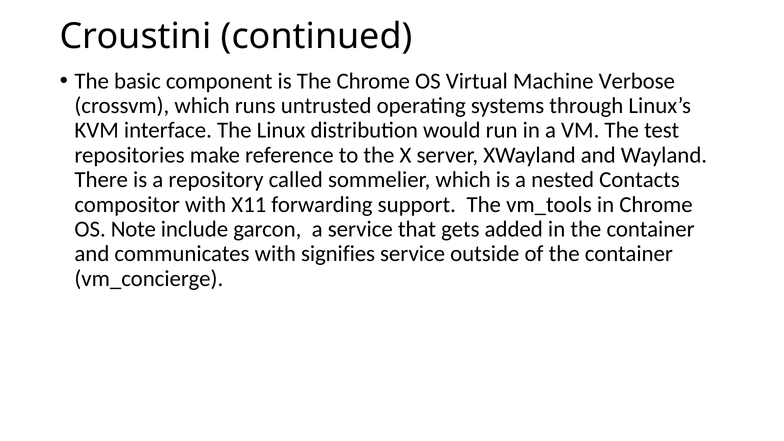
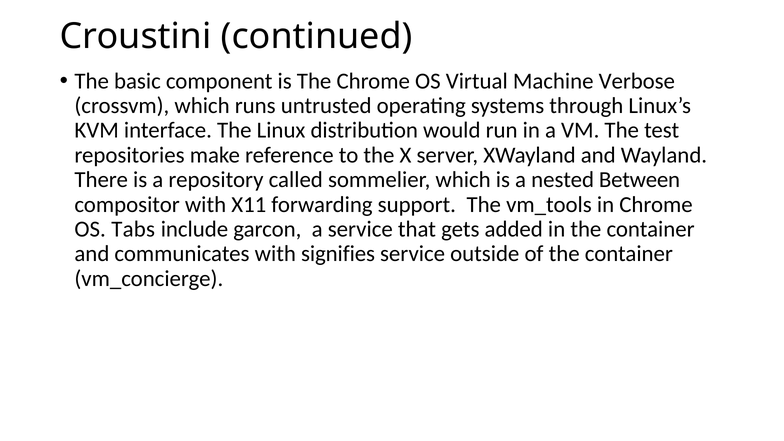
Contacts: Contacts -> Between
Note: Note -> Tabs
